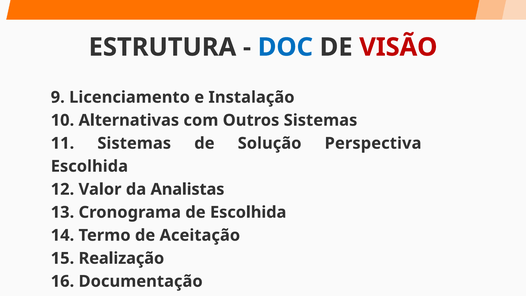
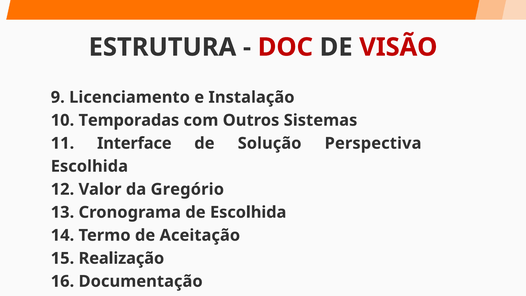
DOC colour: blue -> red
Alternativas: Alternativas -> Temporadas
11 Sistemas: Sistemas -> Interface
Analistas: Analistas -> Gregório
